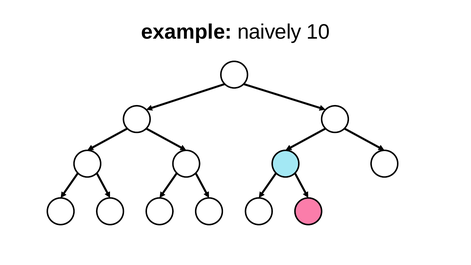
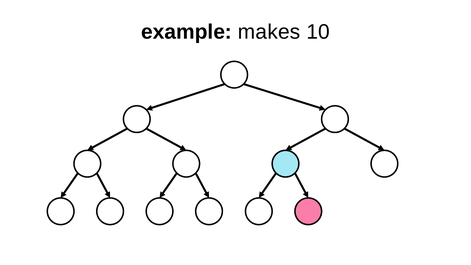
naively: naively -> makes
